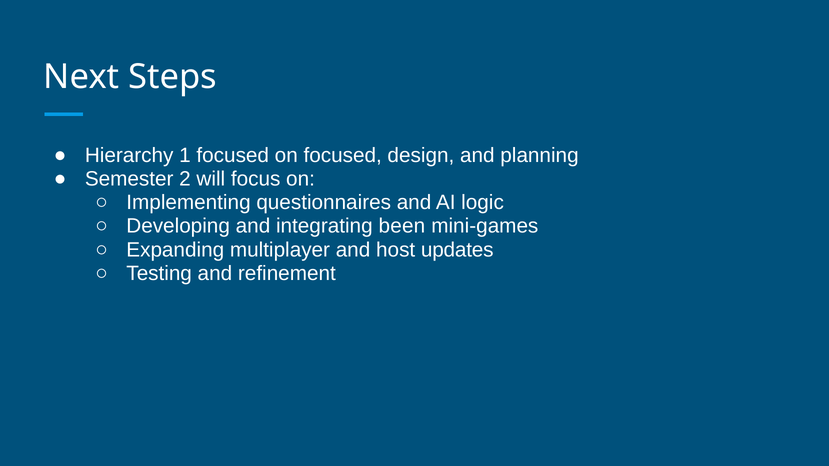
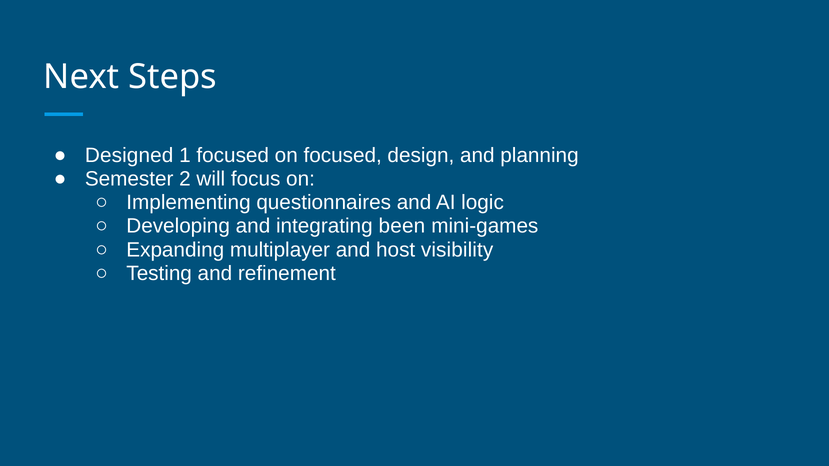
Hierarchy: Hierarchy -> Designed
updates: updates -> visibility
